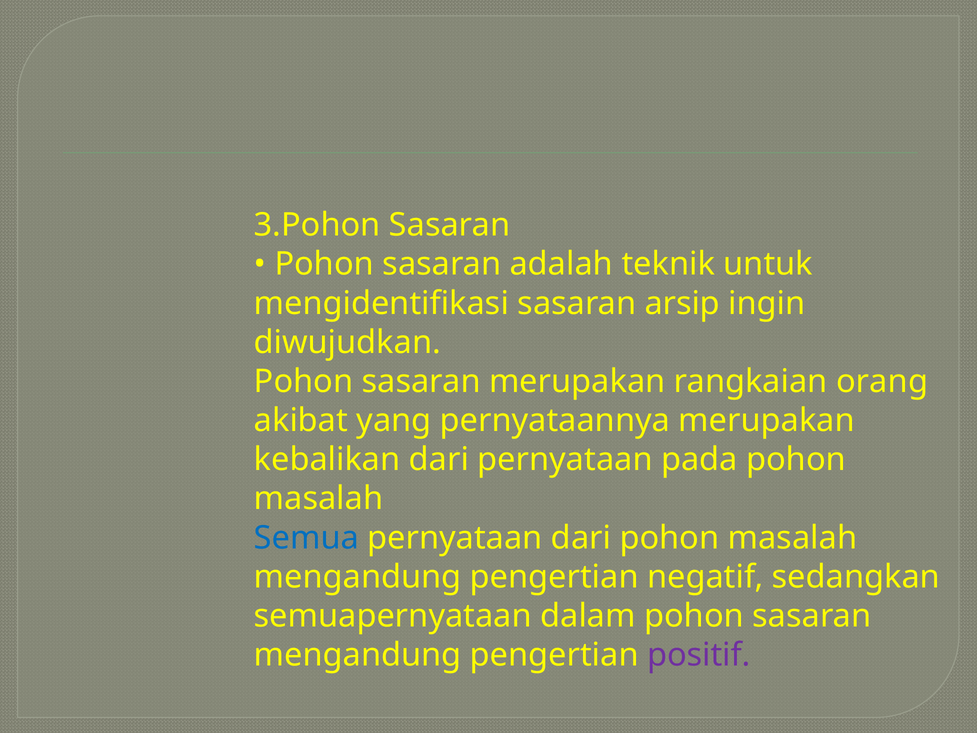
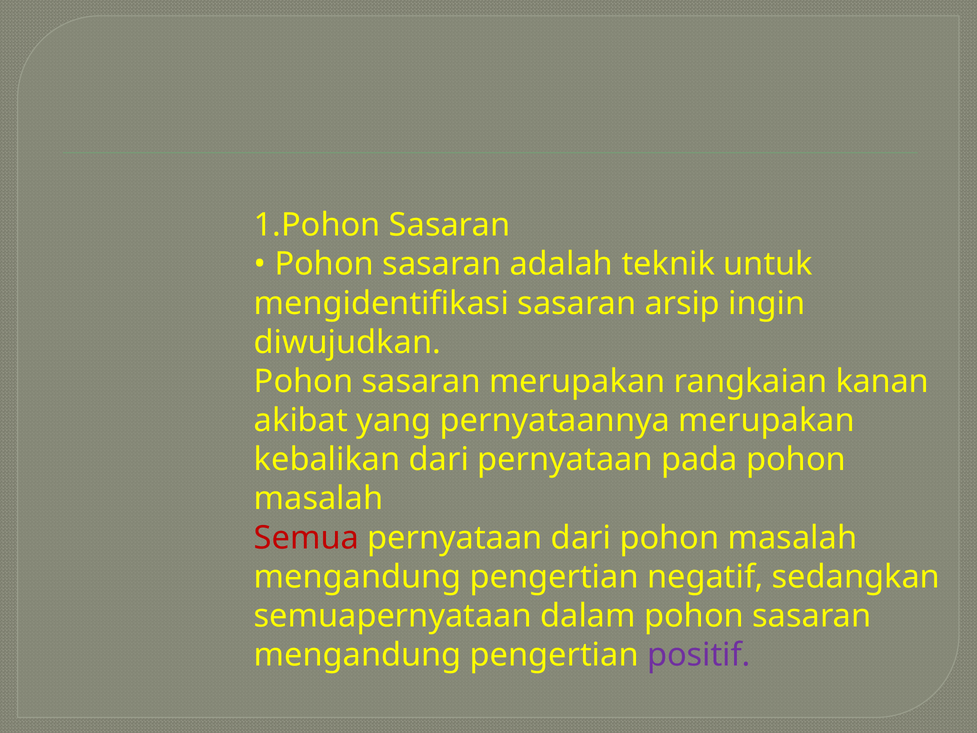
3.Pohon: 3.Pohon -> 1.Pohon
orang: orang -> kanan
Semua colour: blue -> red
